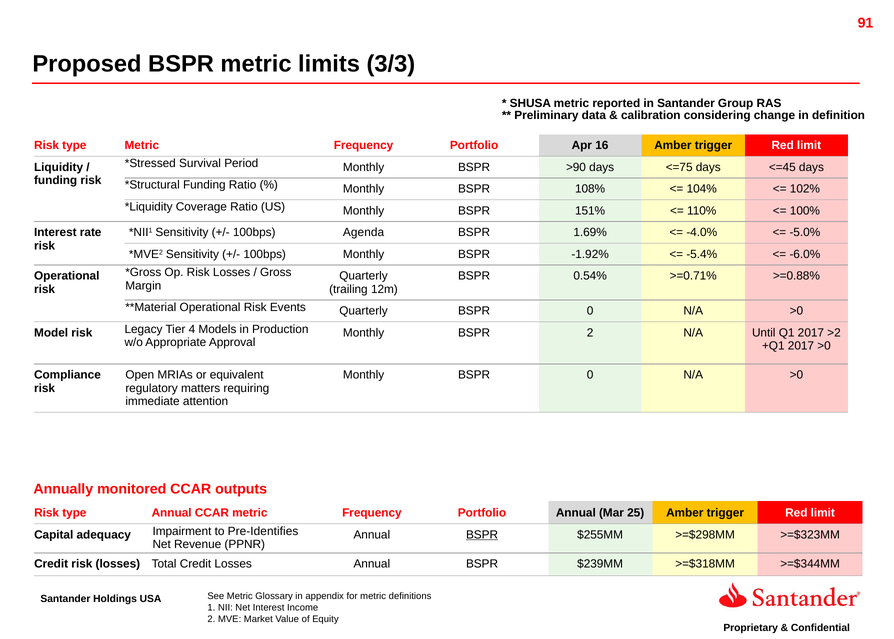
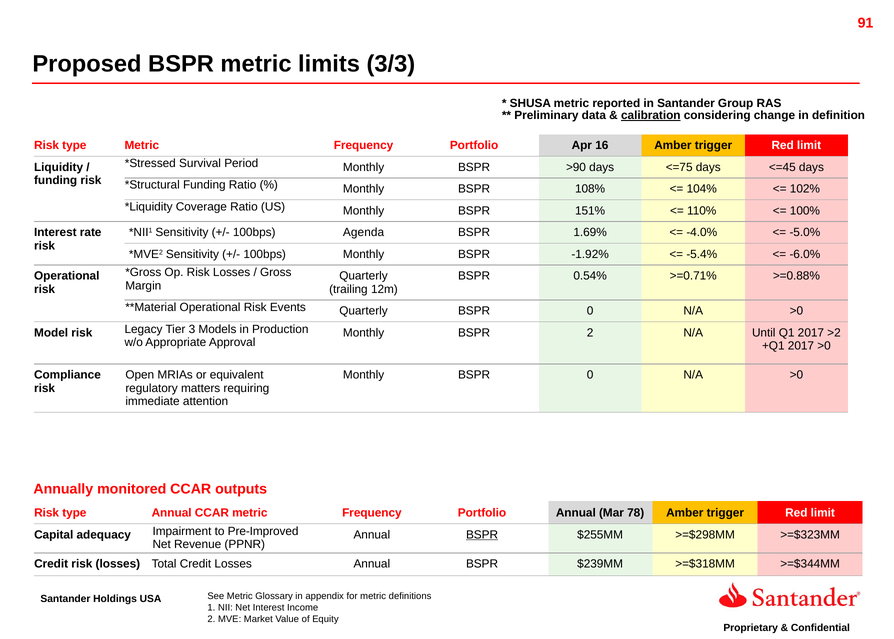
calibration underline: none -> present
4: 4 -> 3
25: 25 -> 78
Pre-Identifies: Pre-Identifies -> Pre-Improved
